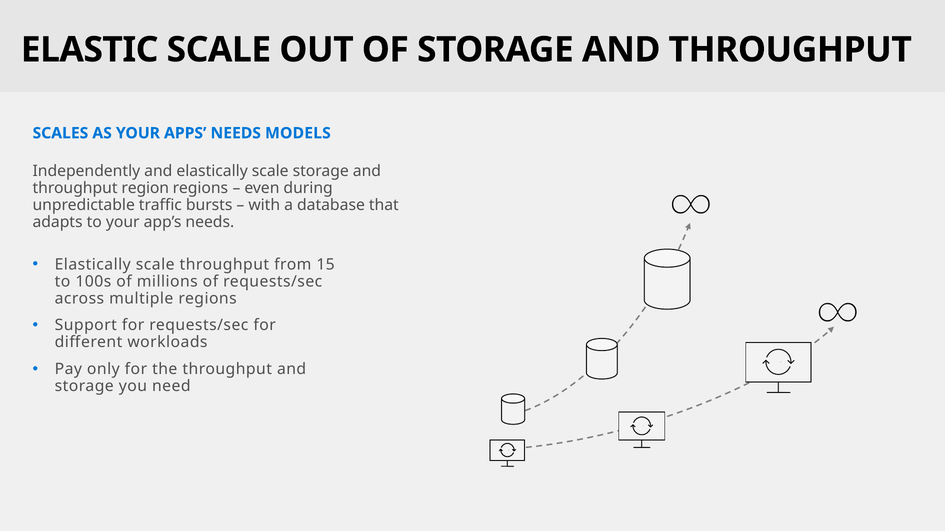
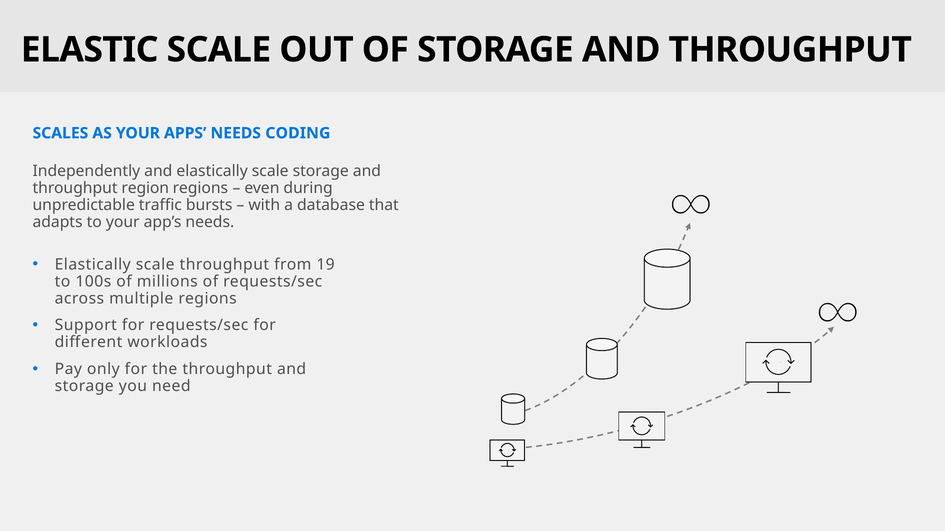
MODELS: MODELS -> CODING
15: 15 -> 19
